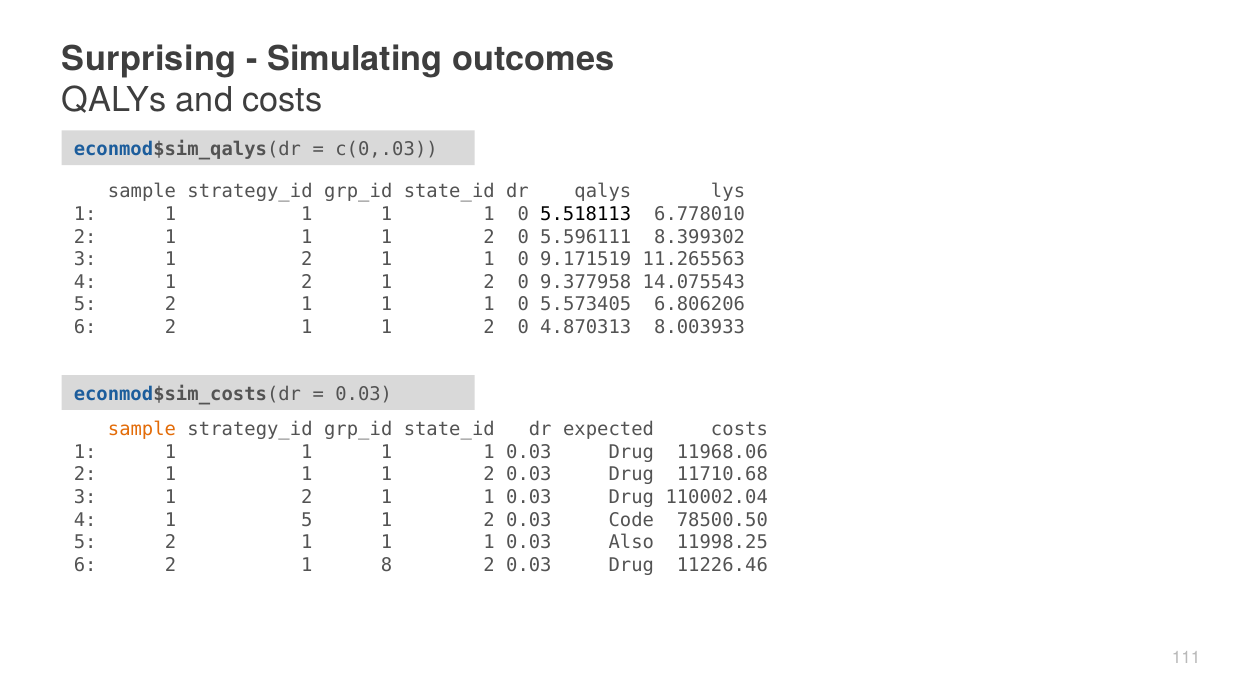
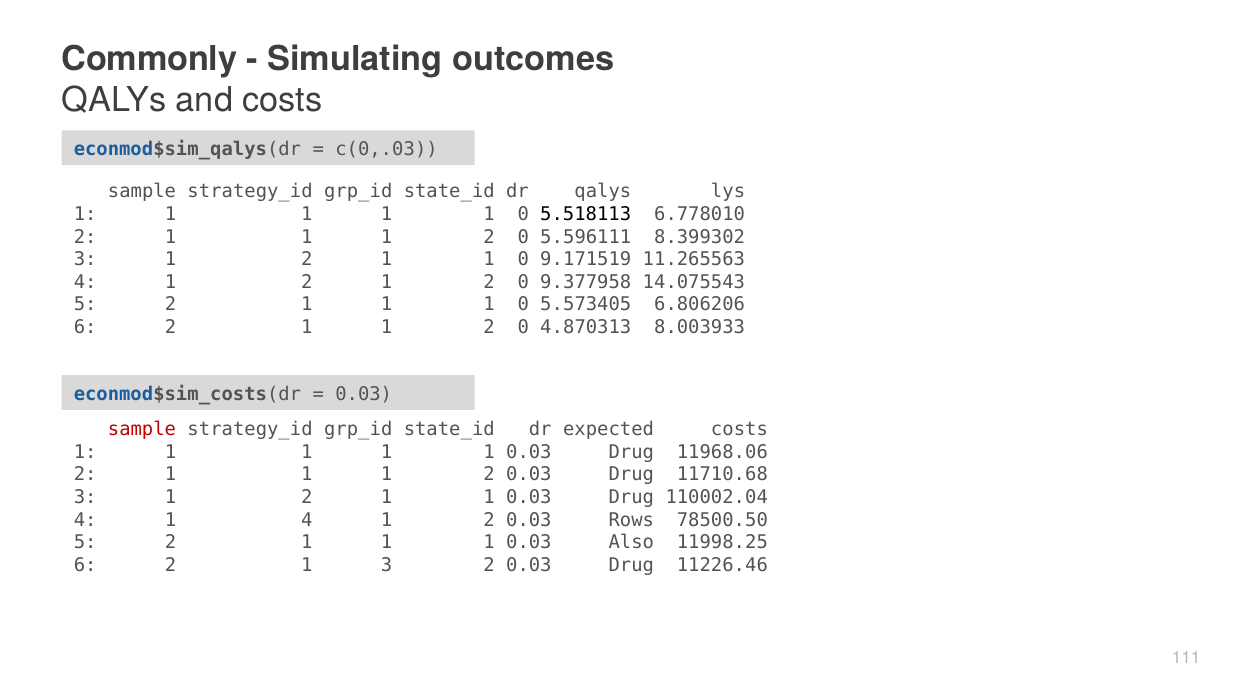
Surprising: Surprising -> Commonly
sample at (142, 429) colour: orange -> red
1 5: 5 -> 4
Code: Code -> Rows
1 8: 8 -> 3
